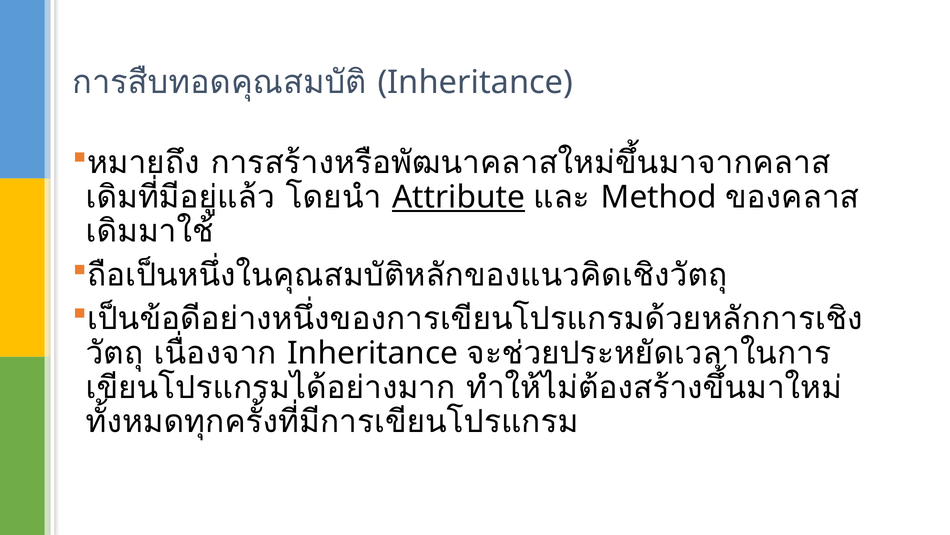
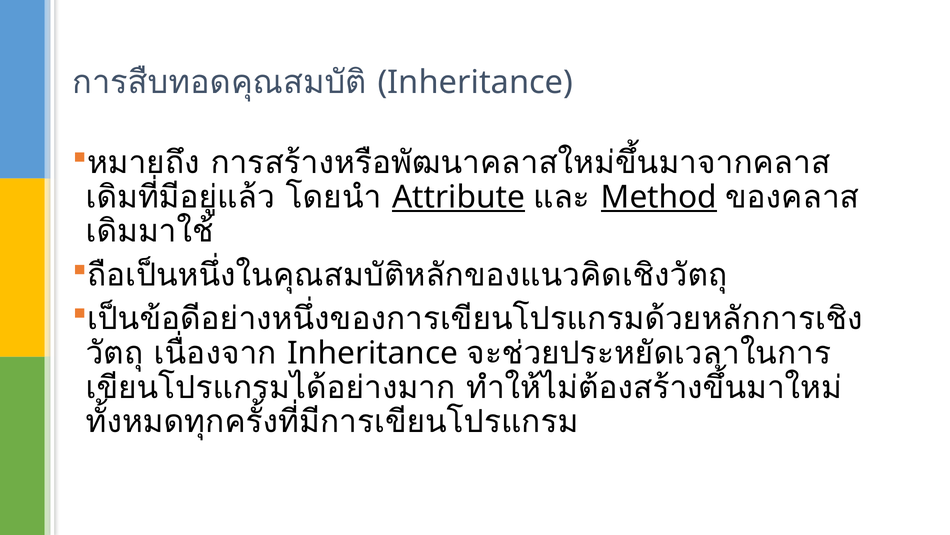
Method underline: none -> present
